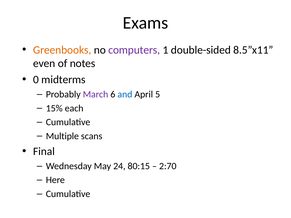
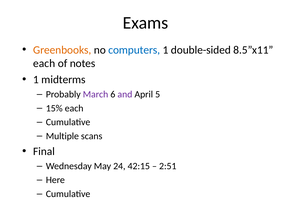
computers colour: purple -> blue
even at (44, 64): even -> each
0 at (36, 80): 0 -> 1
and colour: blue -> purple
80:15: 80:15 -> 42:15
2:70: 2:70 -> 2:51
